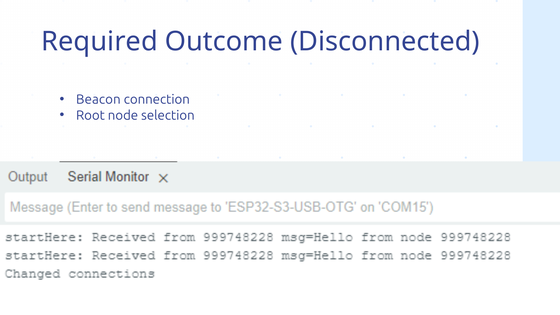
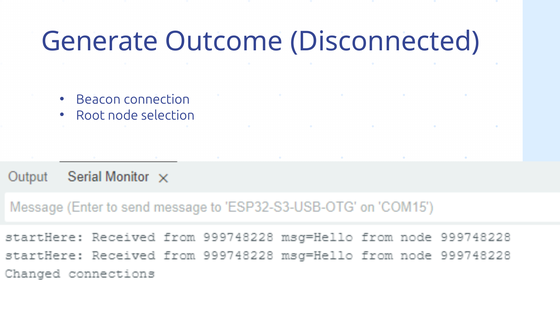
Required: Required -> Generate
